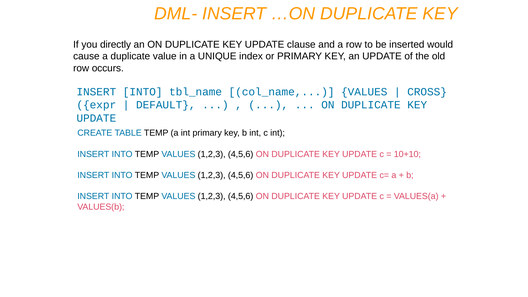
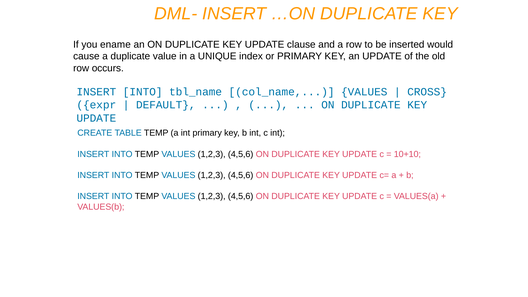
directly: directly -> ename
